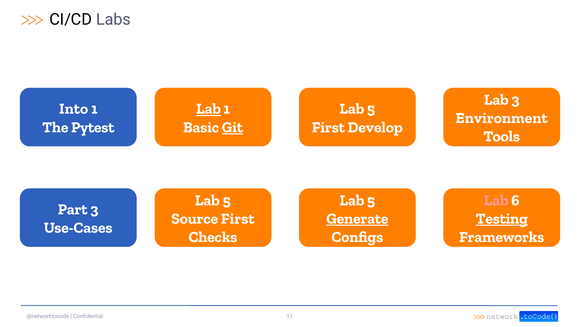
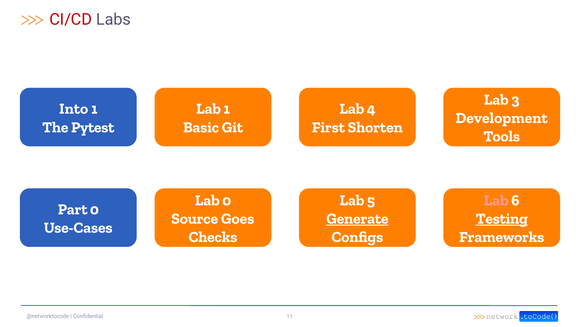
CI/CD colour: black -> red
Lab at (209, 109) underline: present -> none
5 at (371, 109): 5 -> 4
Environment: Environment -> Development
Git underline: present -> none
Develop: Develop -> Shorten
5 at (227, 200): 5 -> 0
Part 3: 3 -> 0
Source First: First -> Goes
